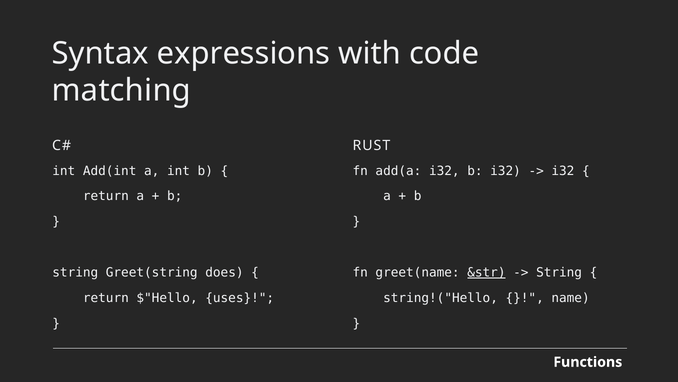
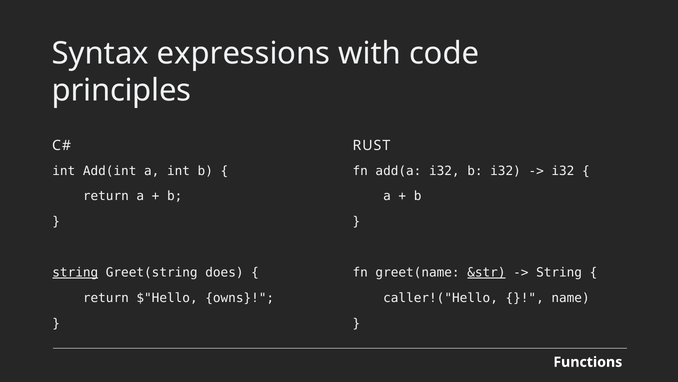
matching: matching -> principles
string at (75, 272) underline: none -> present
uses: uses -> owns
string!("Hello: string!("Hello -> caller!("Hello
